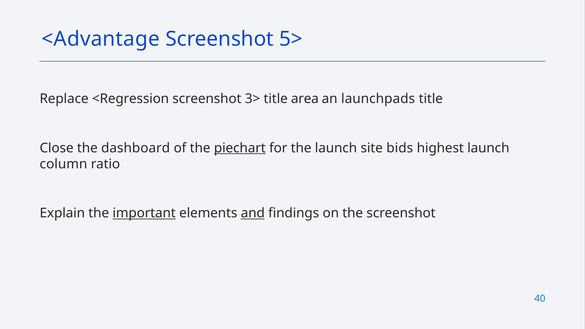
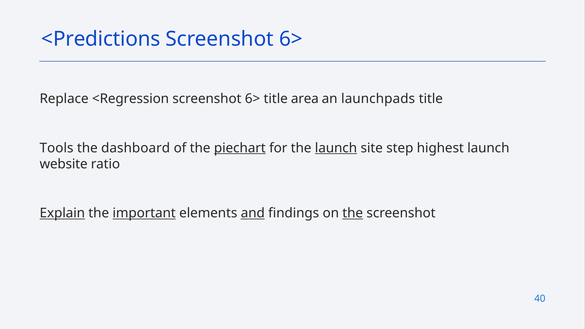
<Advantage: <Advantage -> <Predictions
5> at (291, 39): 5> -> 6>
3> at (253, 99): 3> -> 6>
Close: Close -> Tools
launch at (336, 148) underline: none -> present
bids: bids -> step
column: column -> website
Explain underline: none -> present
the at (353, 213) underline: none -> present
